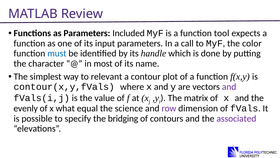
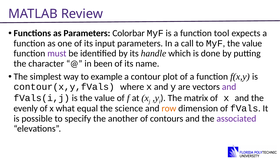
Included: Included -> Colorbar
MyF the color: color -> value
must colour: blue -> purple
most: most -> been
relevant: relevant -> example
row colour: purple -> orange
bridging: bridging -> another
